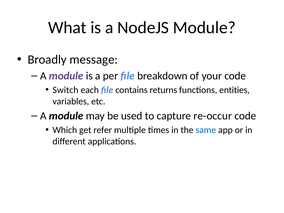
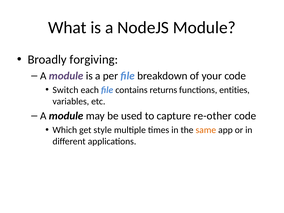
message: message -> forgiving
re-occur: re-occur -> re-other
refer: refer -> style
same colour: blue -> orange
